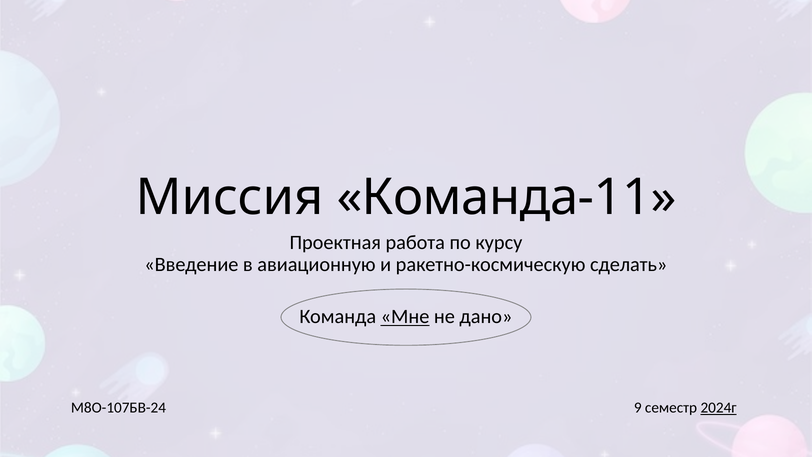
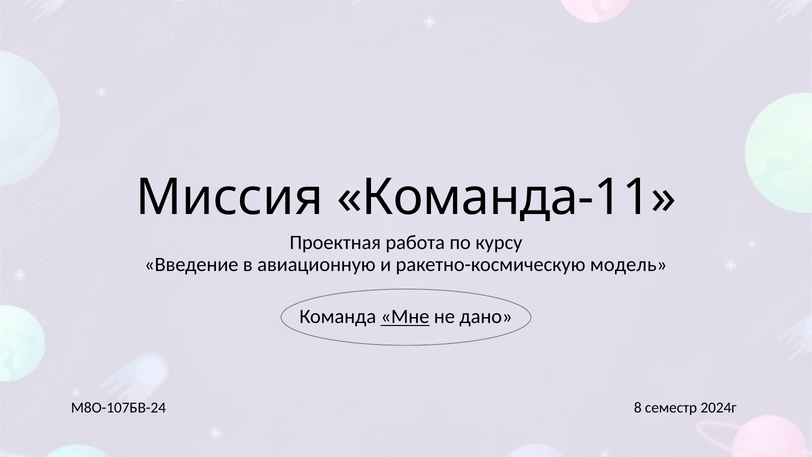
сделать: сделать -> модель
9: 9 -> 8
2024г underline: present -> none
